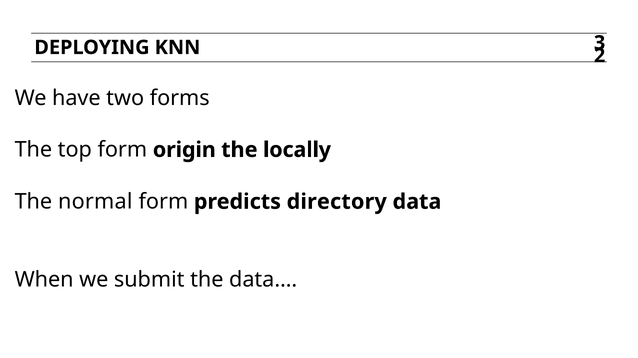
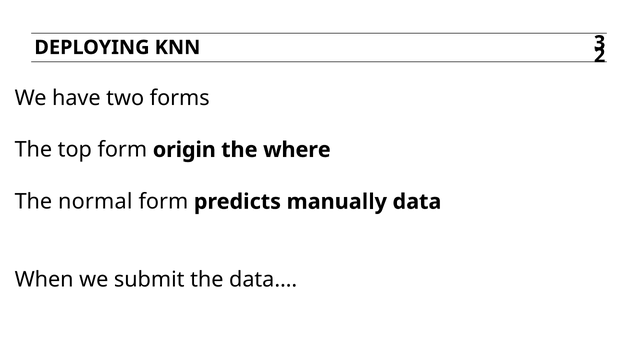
locally: locally -> where
directory: directory -> manually
